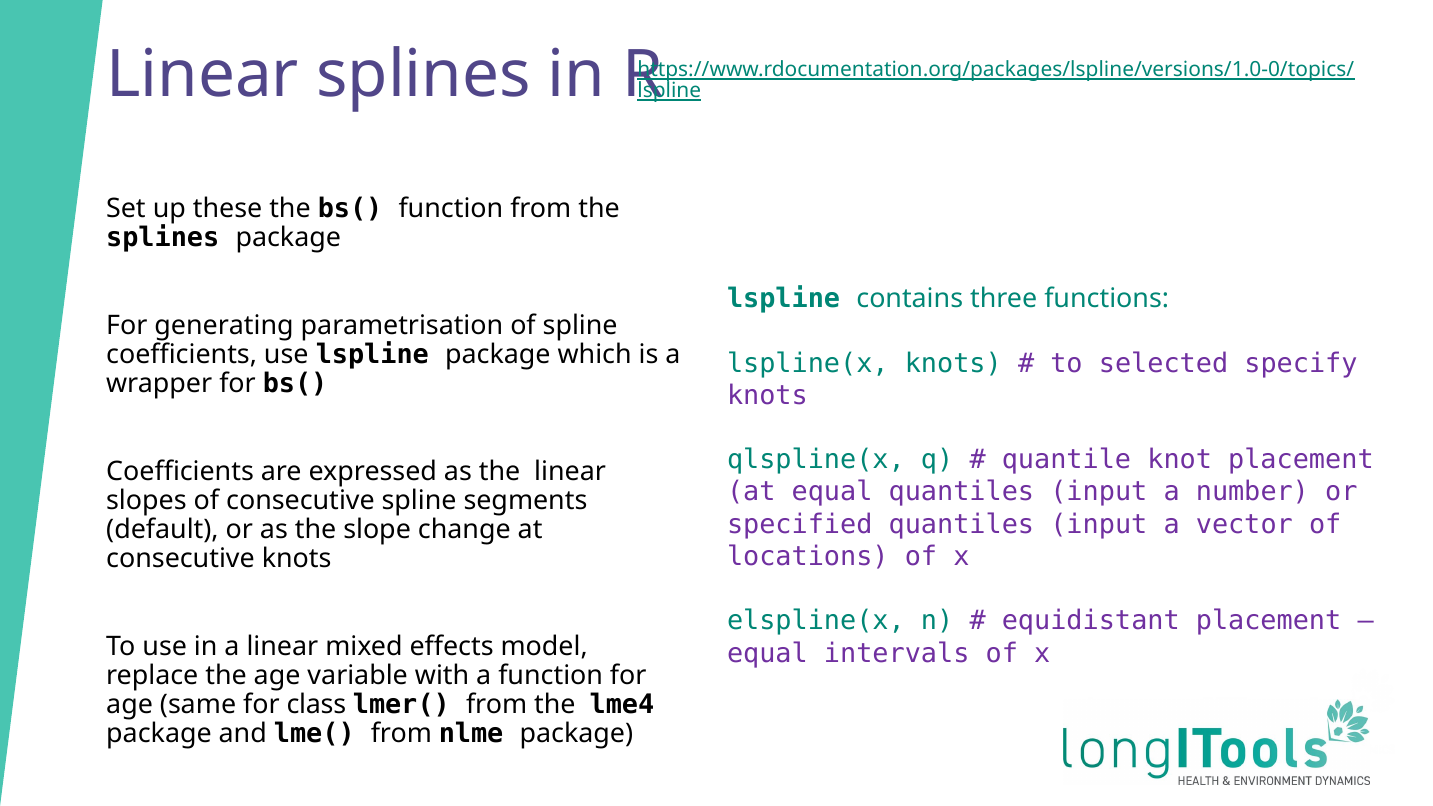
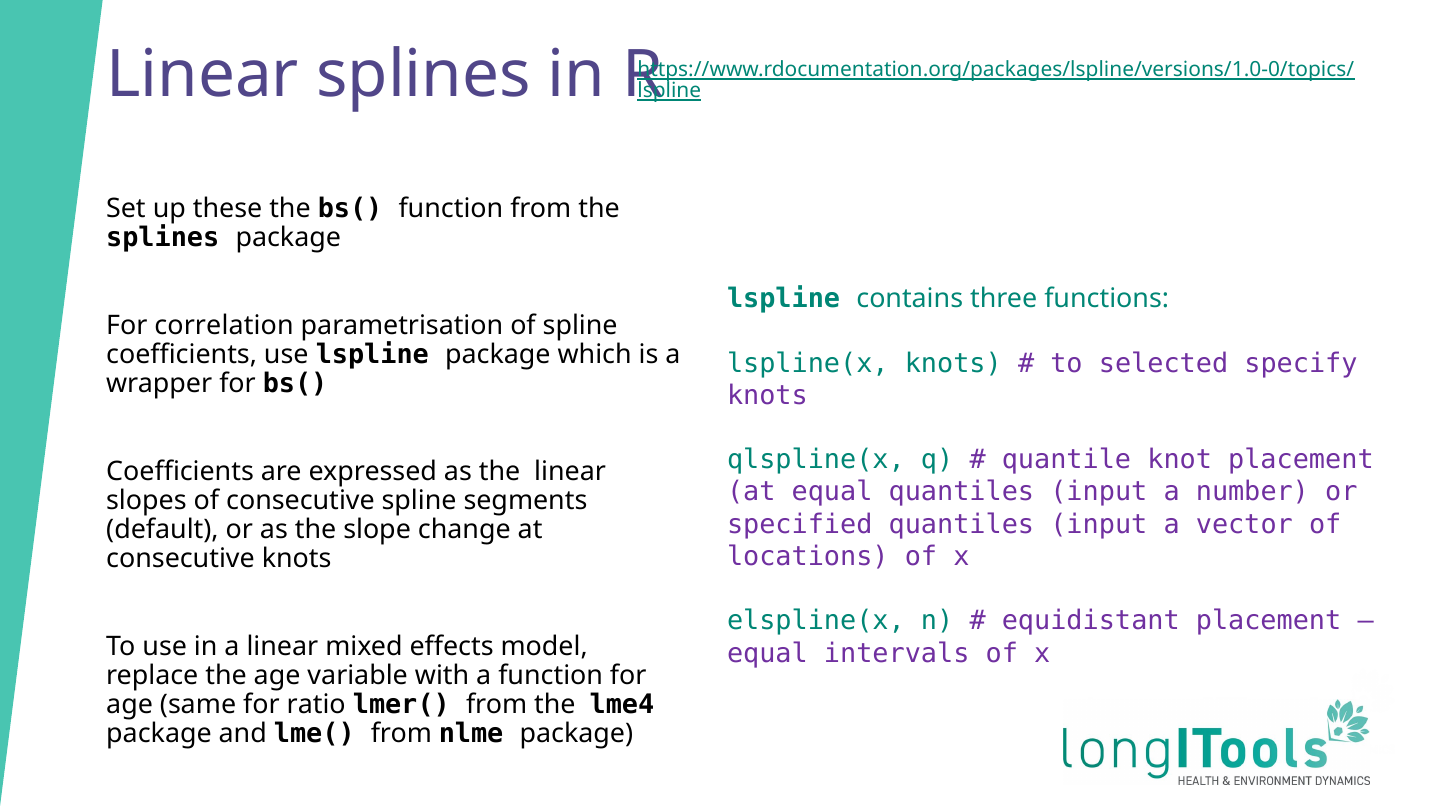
generating: generating -> correlation
class: class -> ratio
